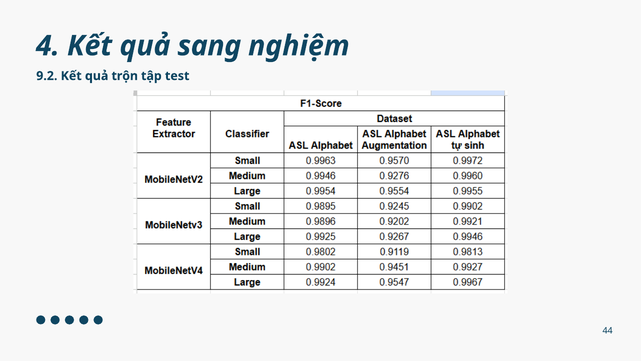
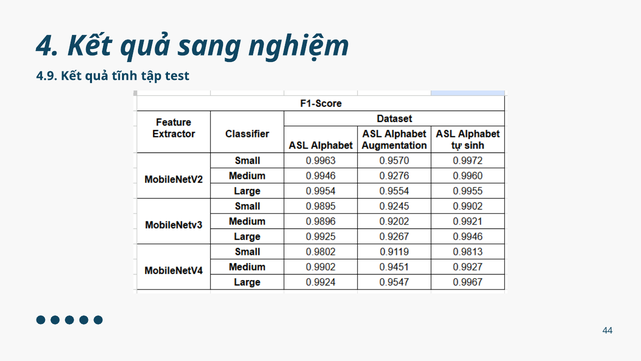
9.2: 9.2 -> 4.9
trộn: trộn -> tĩnh
